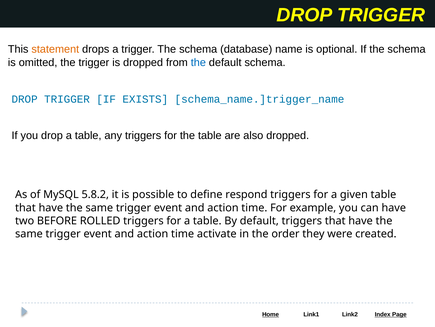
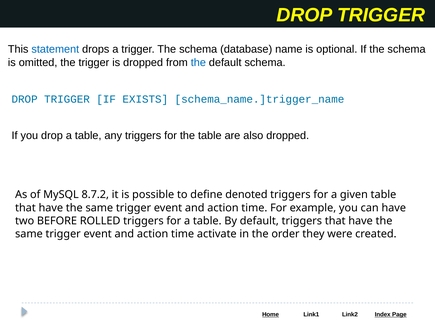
statement colour: orange -> blue
5.8.2: 5.8.2 -> 8.7.2
respond: respond -> denoted
